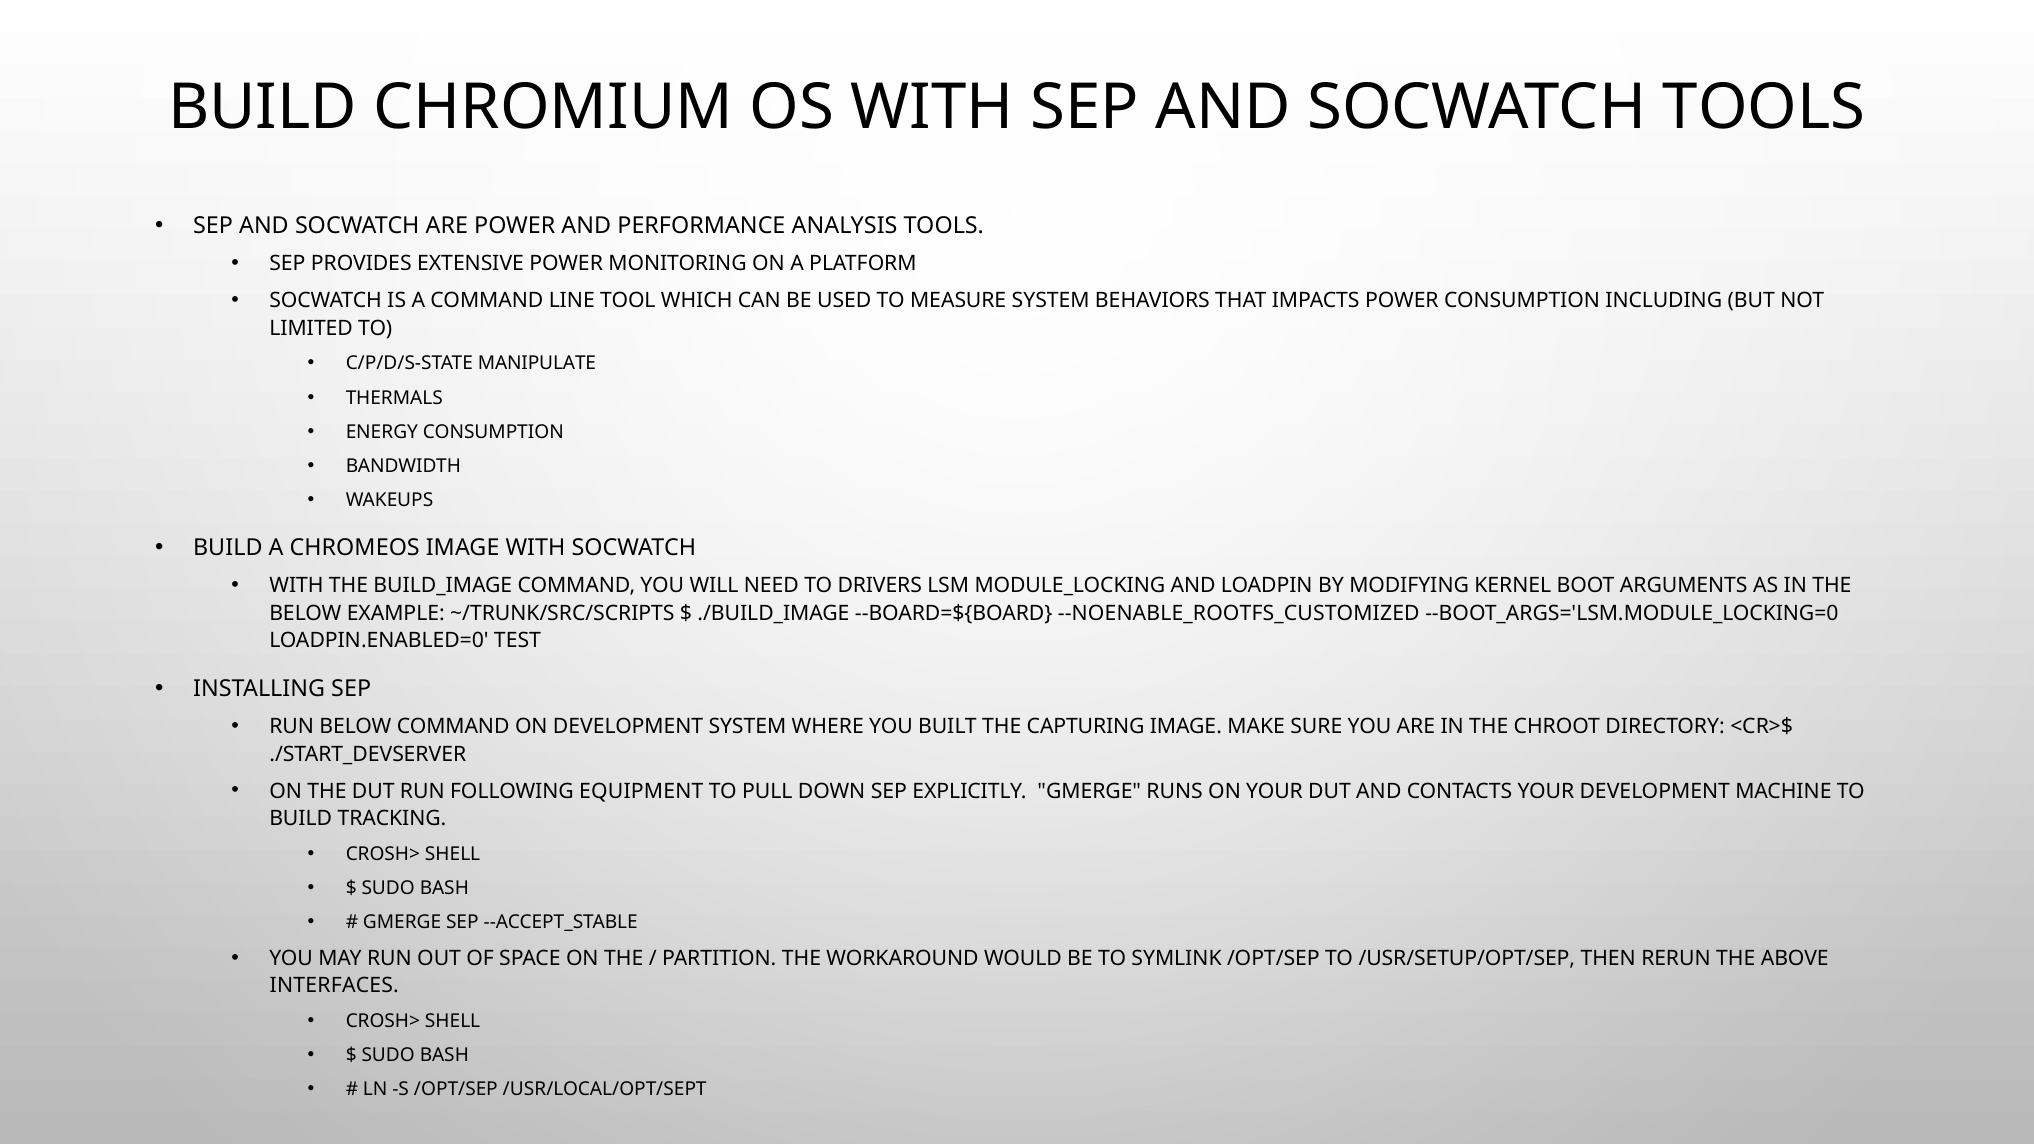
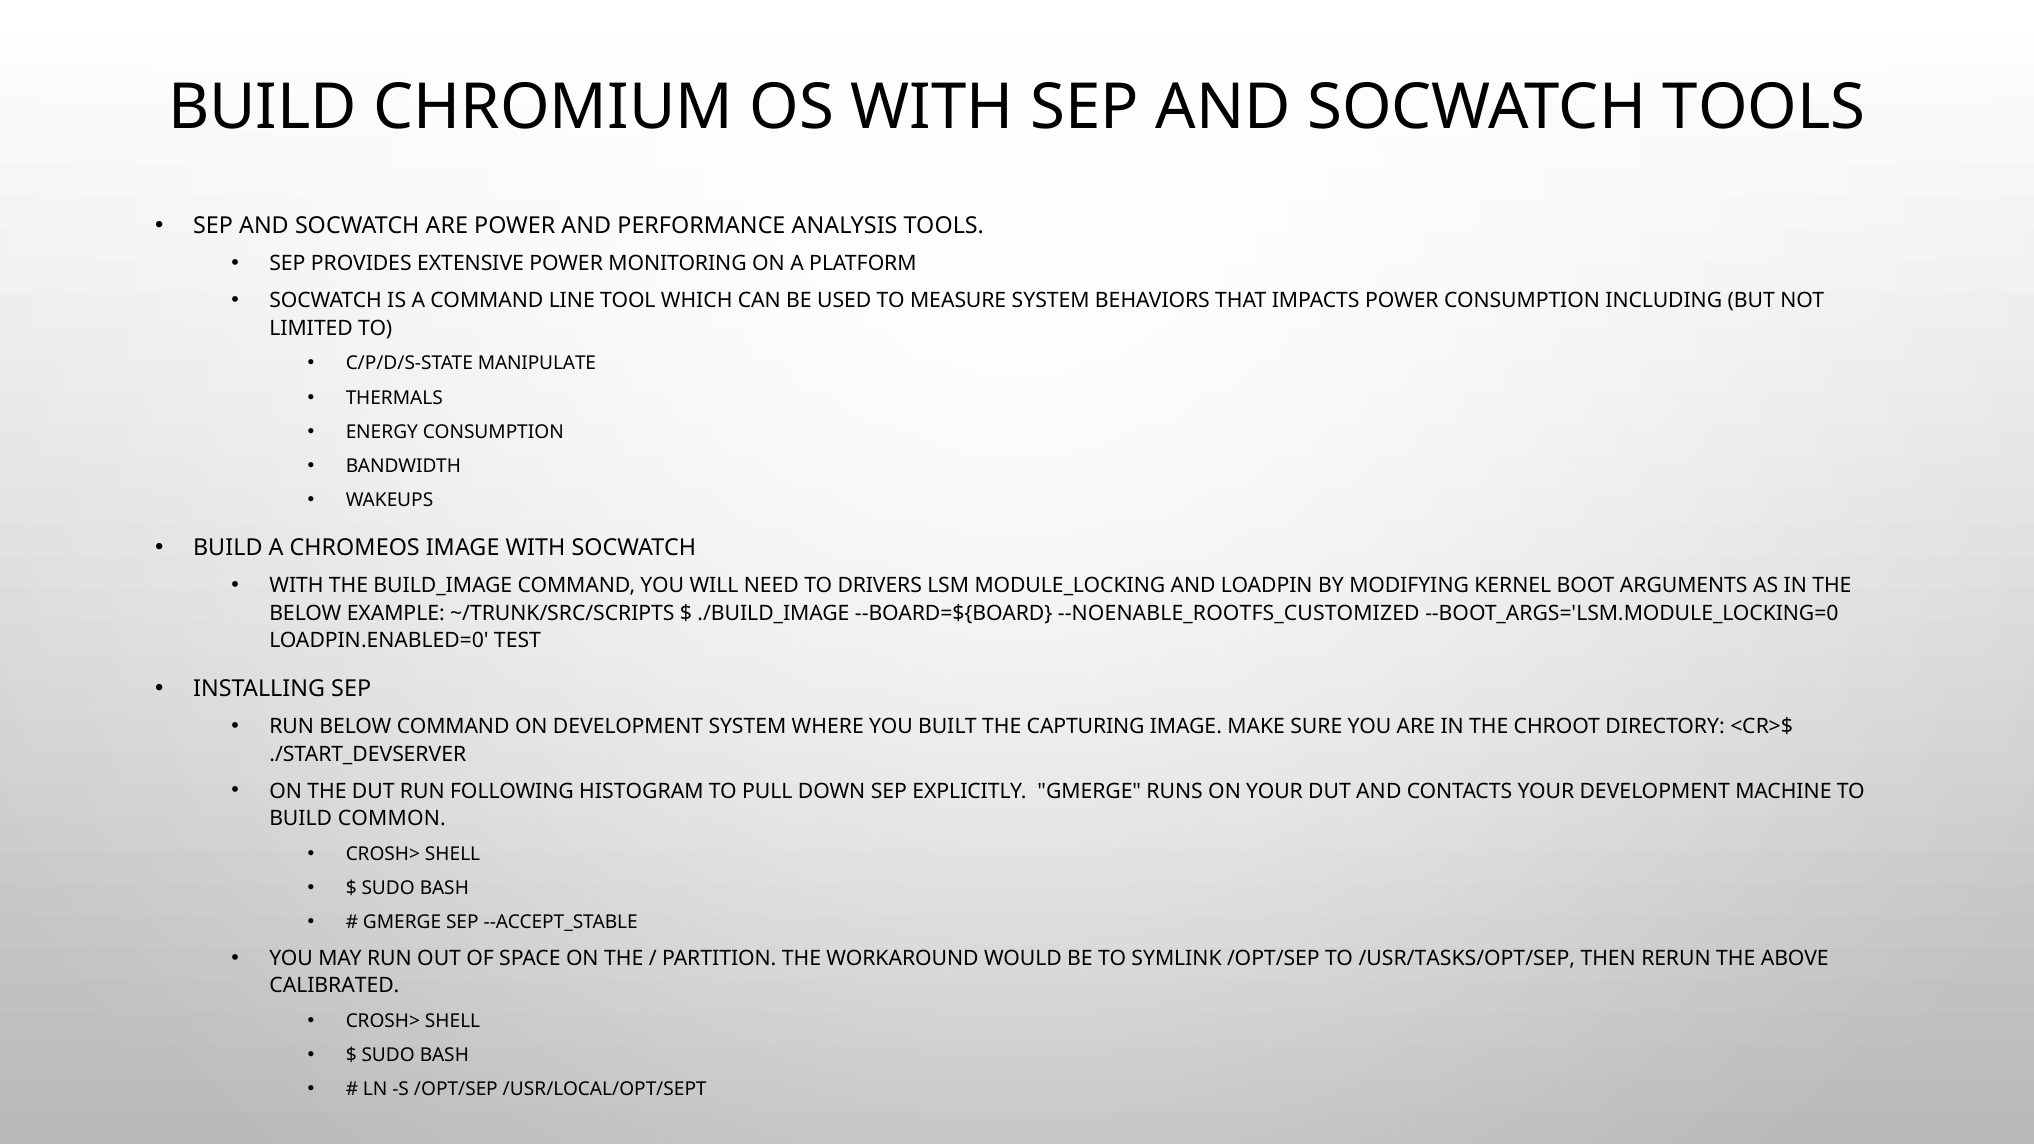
EQUIPMENT: EQUIPMENT -> HISTOGRAM
TRACKING: TRACKING -> COMMON
/USR/SETUP/OPT/SEP: /USR/SETUP/OPT/SEP -> /USR/TASKS/OPT/SEP
INTERFACES: INTERFACES -> CALIBRATED
